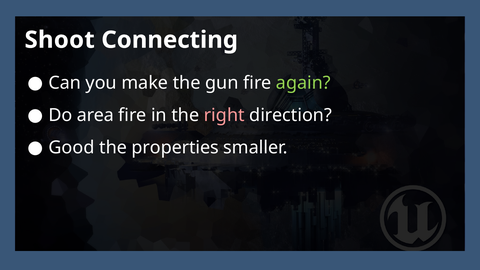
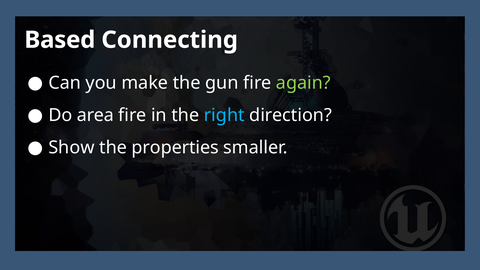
Shoot: Shoot -> Based
right colour: pink -> light blue
Good: Good -> Show
